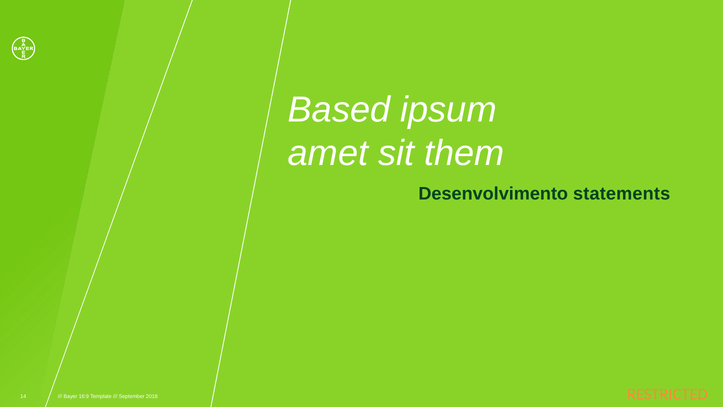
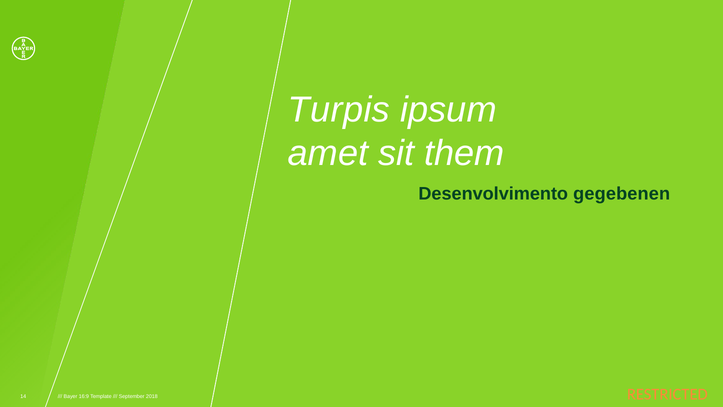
Based: Based -> Turpis
statements: statements -> gegebenen
